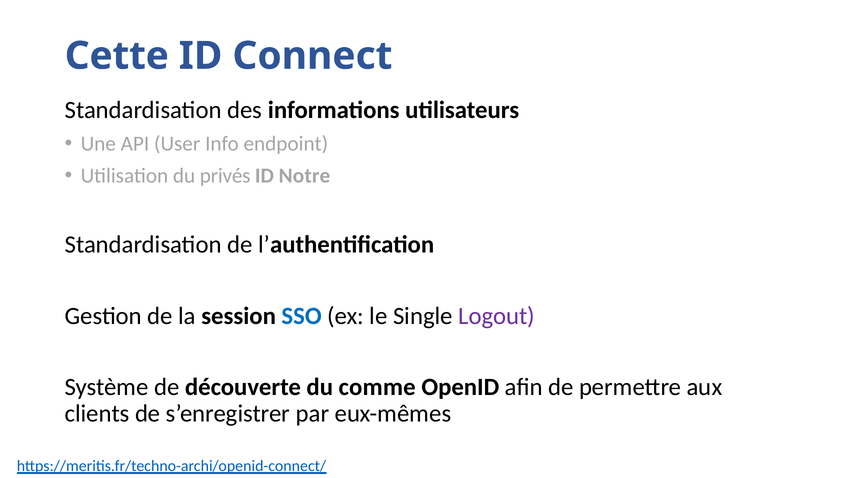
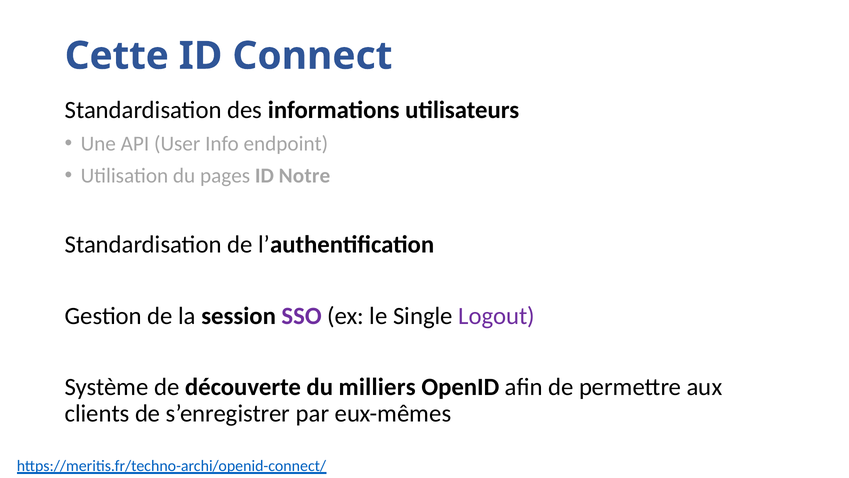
privés: privés -> pages
SSO colour: blue -> purple
comme: comme -> milliers
